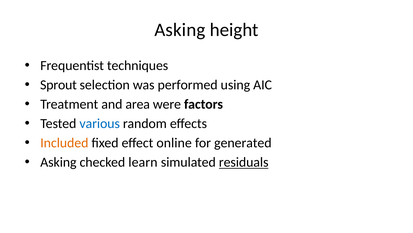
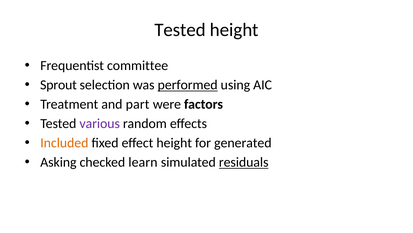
Asking at (180, 30): Asking -> Tested
techniques: techniques -> committee
performed underline: none -> present
area: area -> part
various colour: blue -> purple
effect online: online -> height
